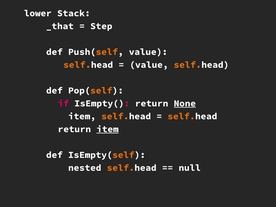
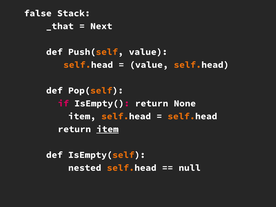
lower: lower -> false
Step: Step -> Next
None underline: present -> none
